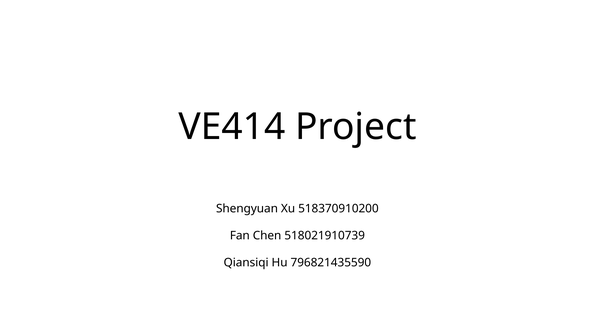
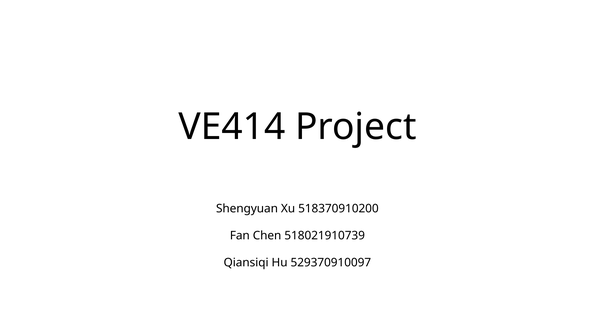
796821435590: 796821435590 -> 529370910097
